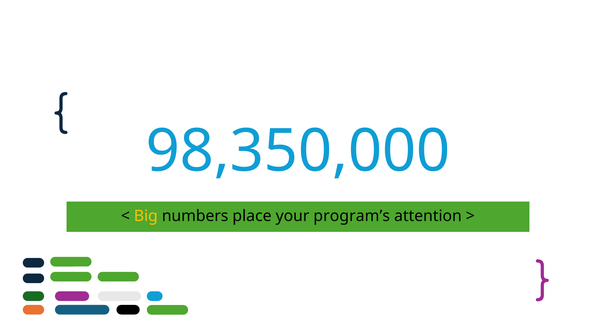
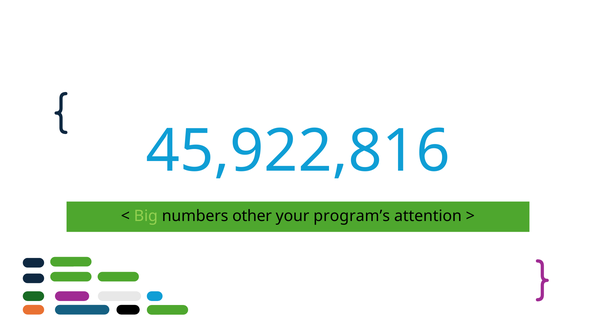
98,350,000: 98,350,000 -> 45,922,816
Big colour: yellow -> light green
place: place -> other
